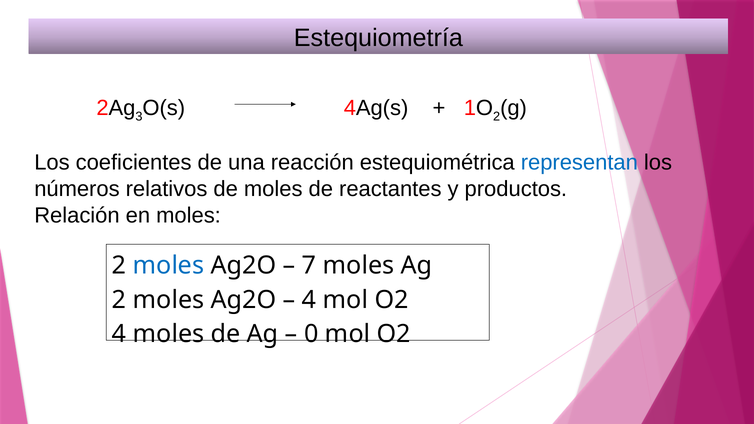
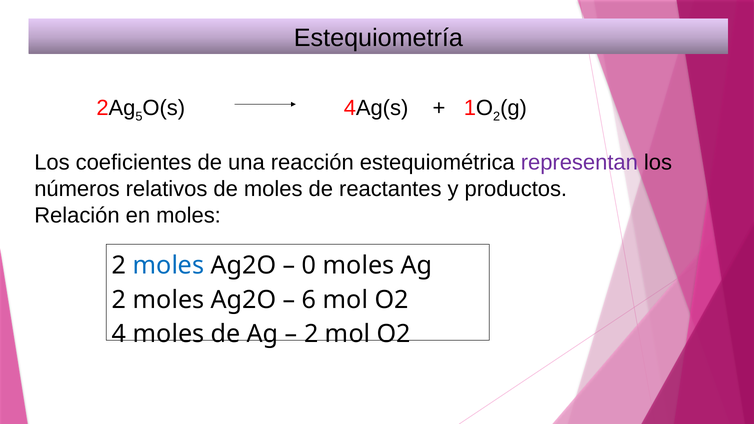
3: 3 -> 5
representan colour: blue -> purple
7: 7 -> 0
4 at (309, 300): 4 -> 6
0 at (311, 334): 0 -> 2
